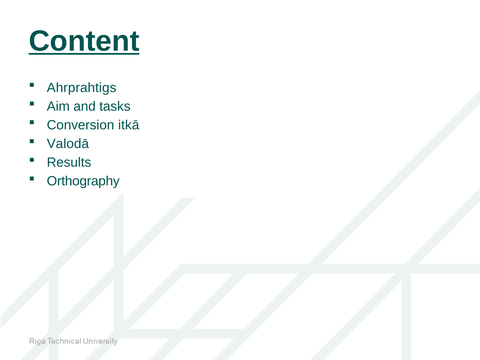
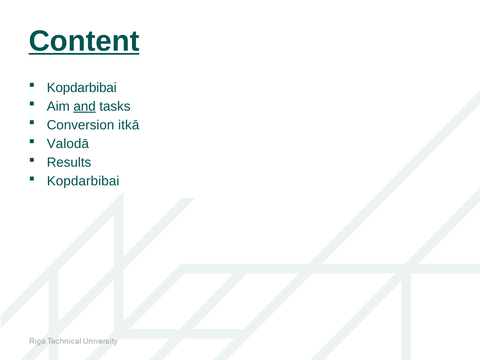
Ahrprahtigs at (82, 88): Ahrprahtigs -> Kopdarbibai
and underline: none -> present
Orthography at (83, 181): Orthography -> Kopdarbibai
